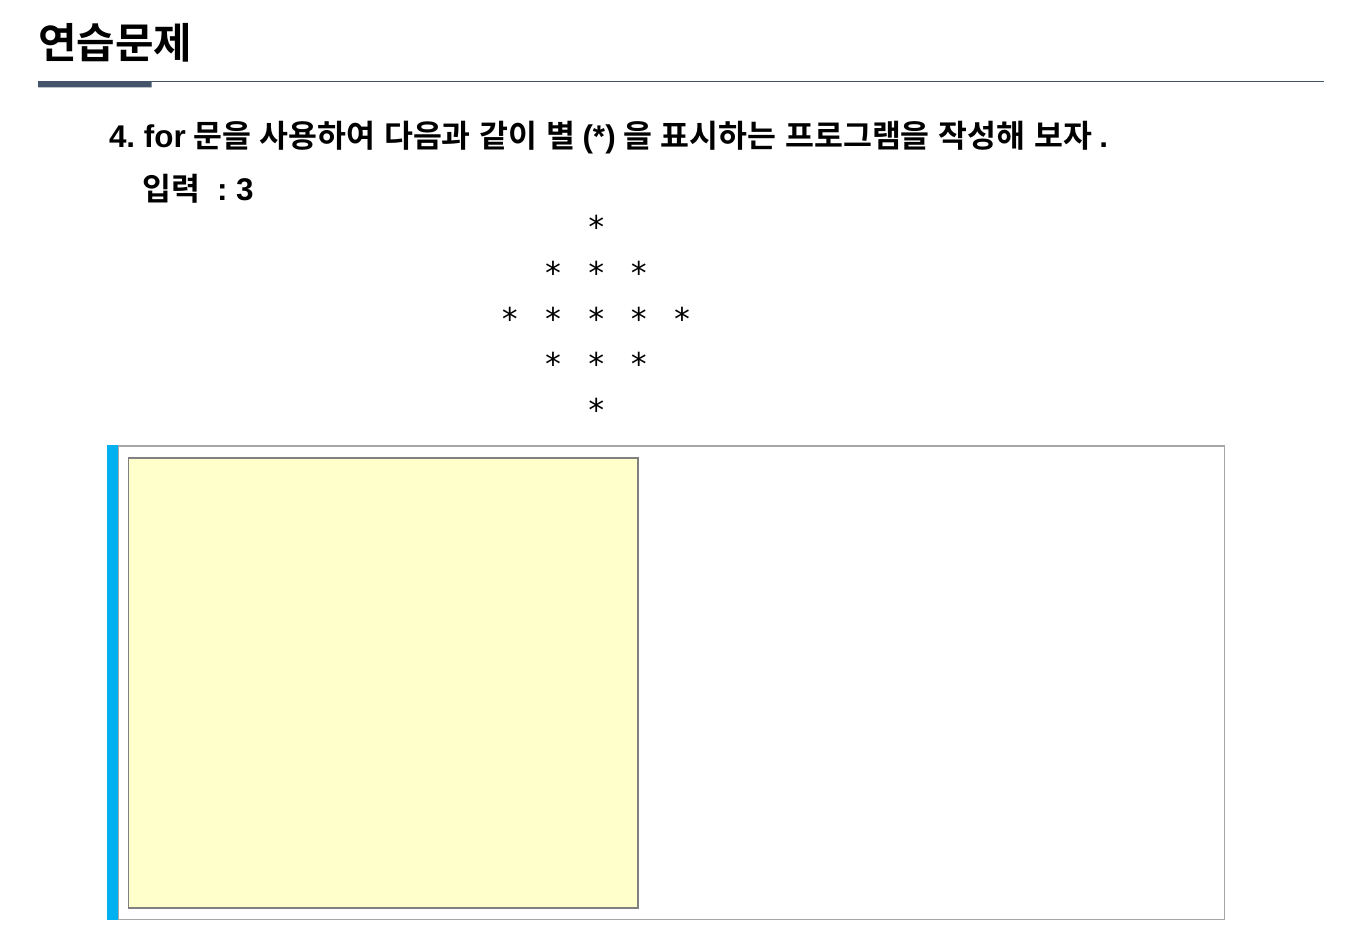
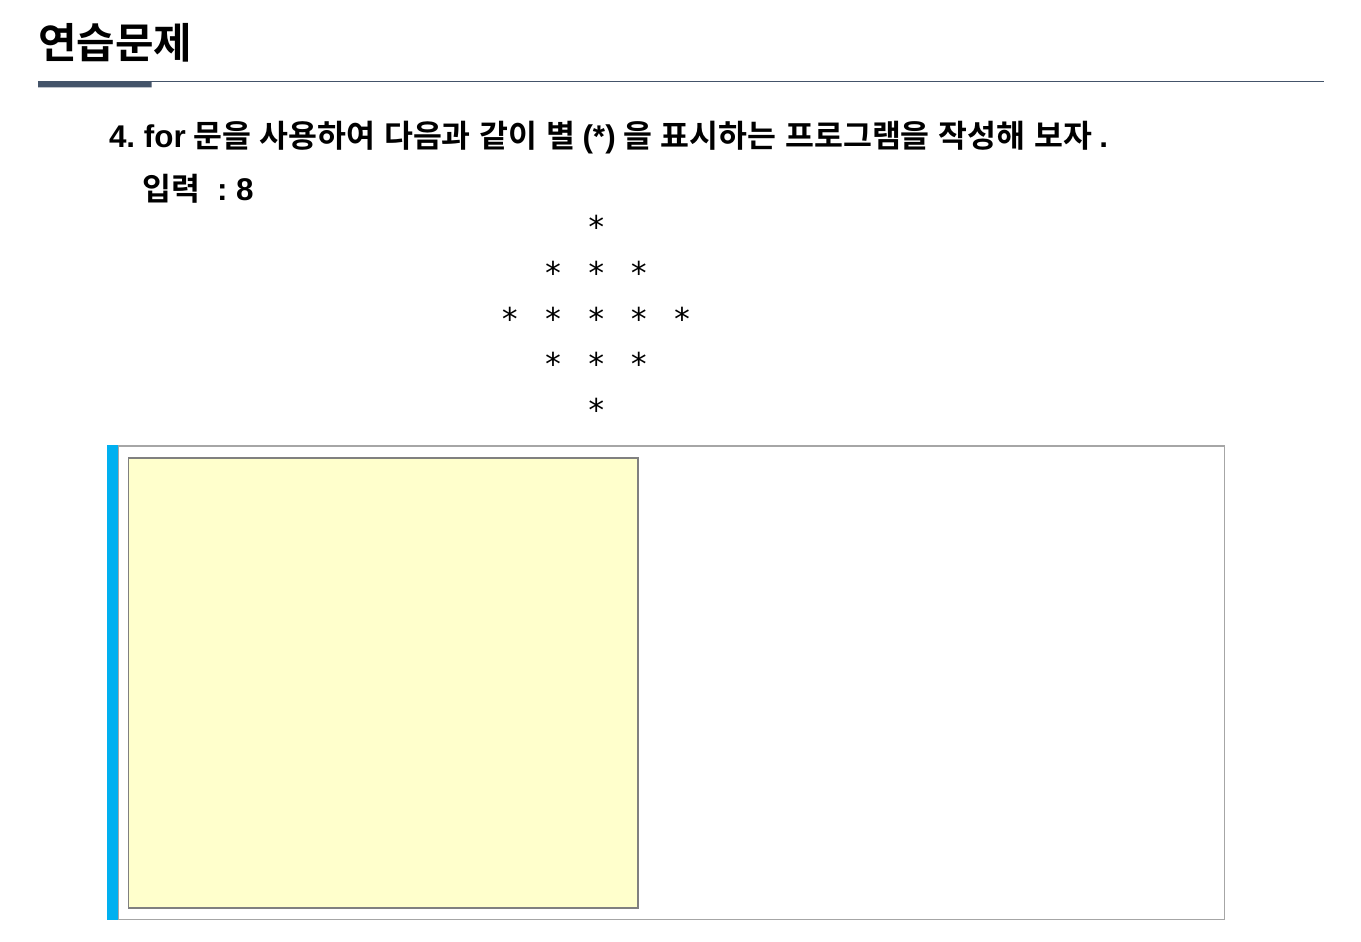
3: 3 -> 8
